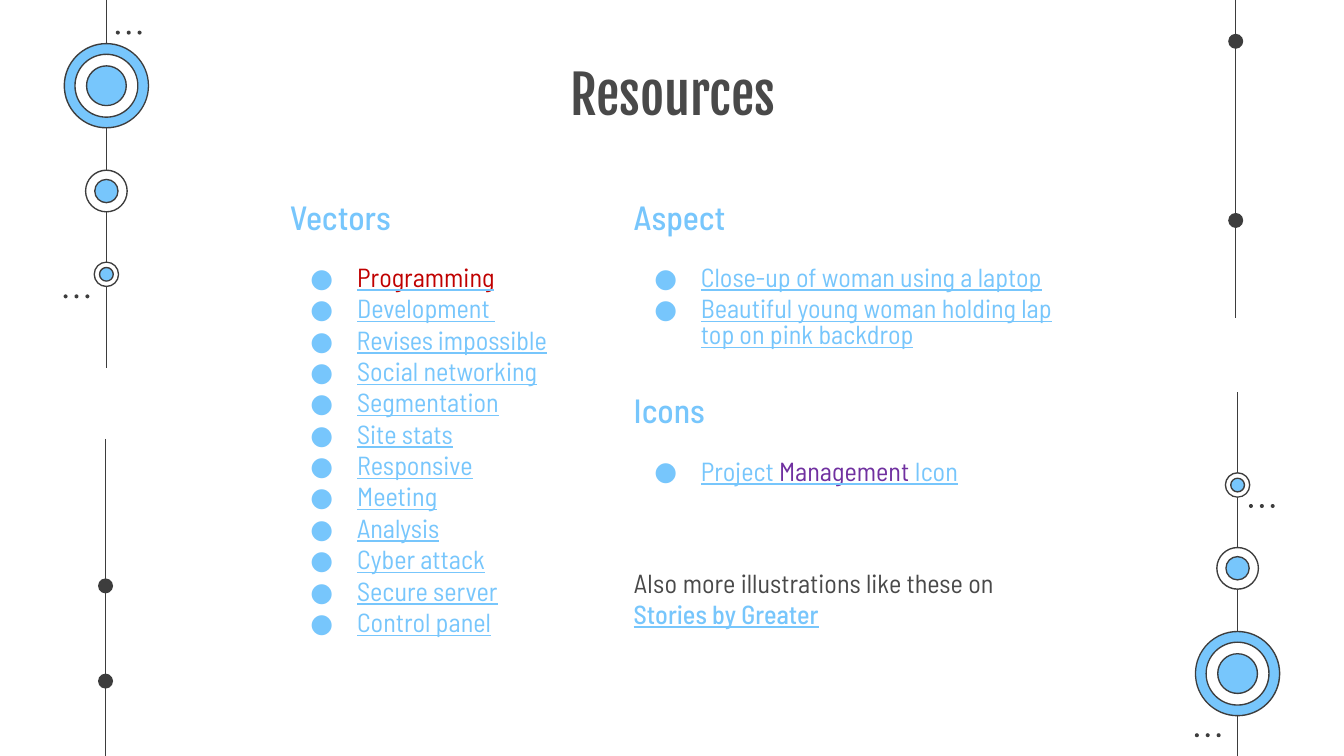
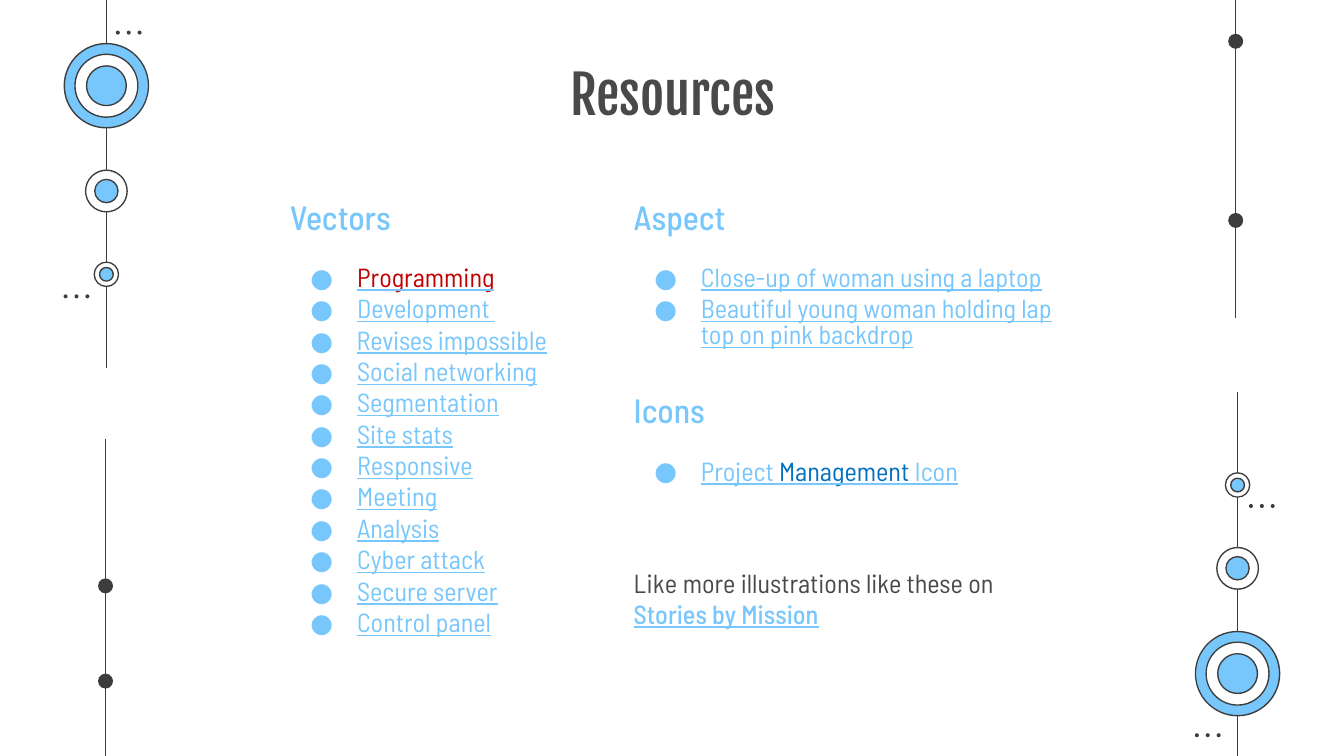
Management colour: purple -> blue
Also at (655, 584): Also -> Like
Greater: Greater -> Mission
